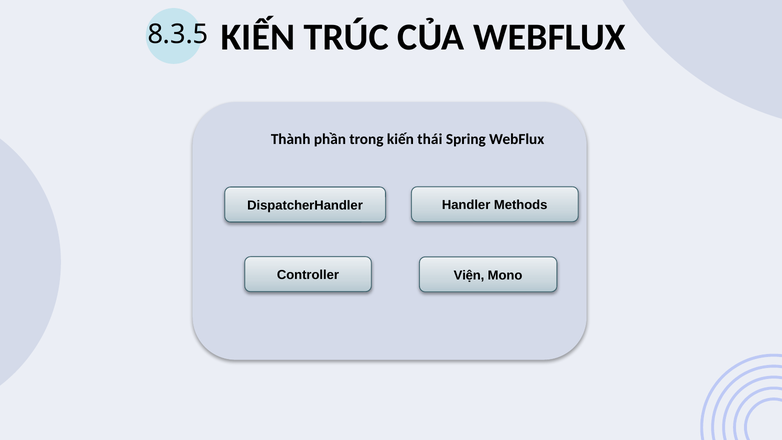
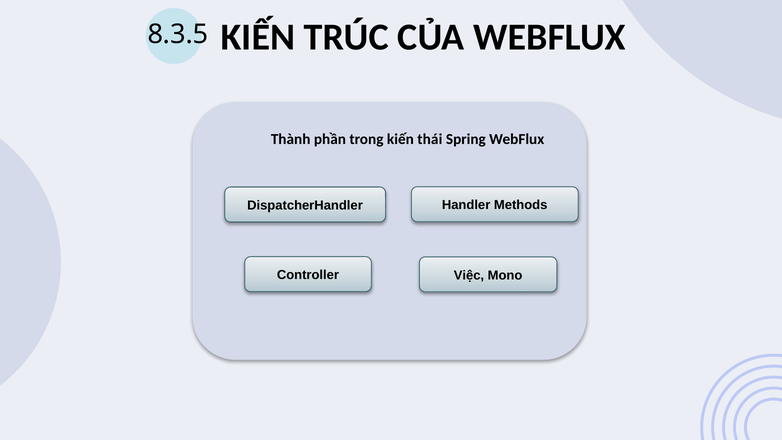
Viện: Viện -> Việc
